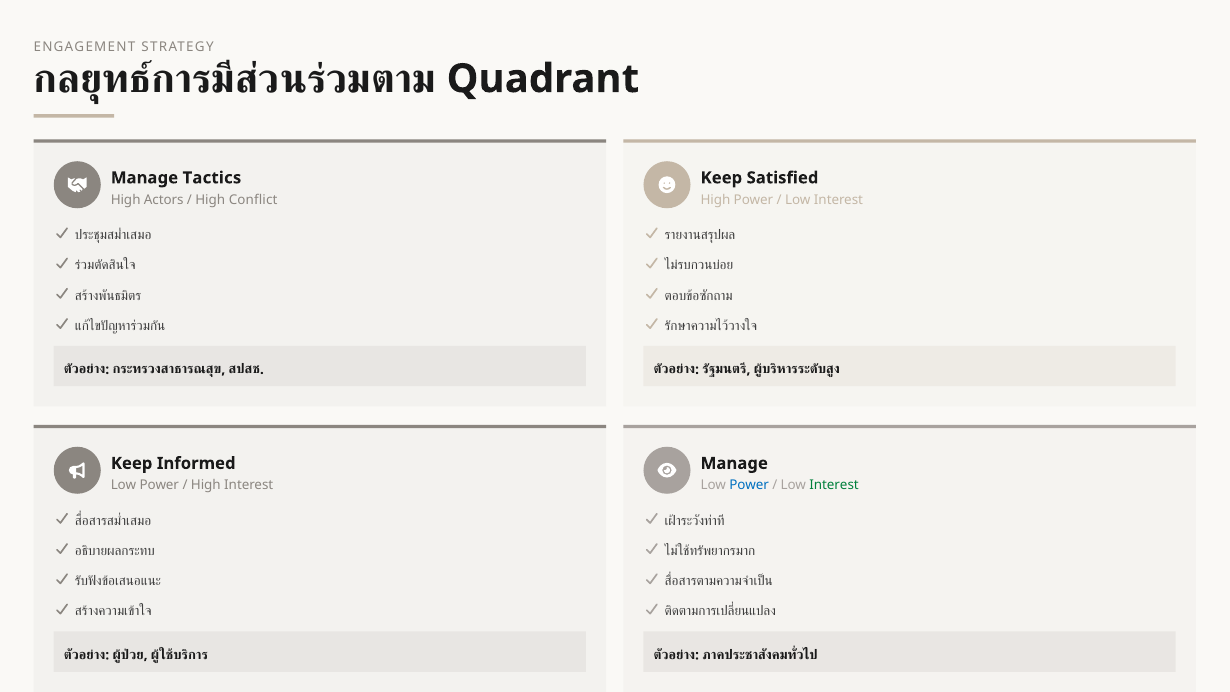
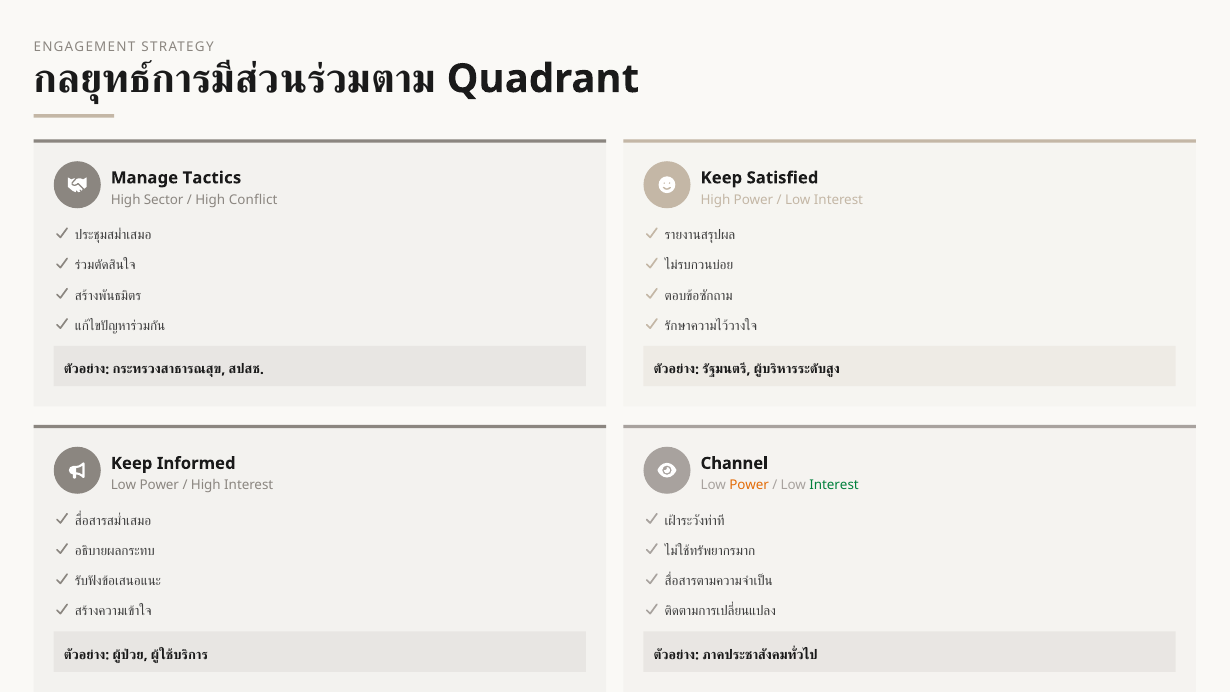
Actors: Actors -> Sector
Manage at (734, 463): Manage -> Channel
Power at (749, 485) colour: blue -> orange
